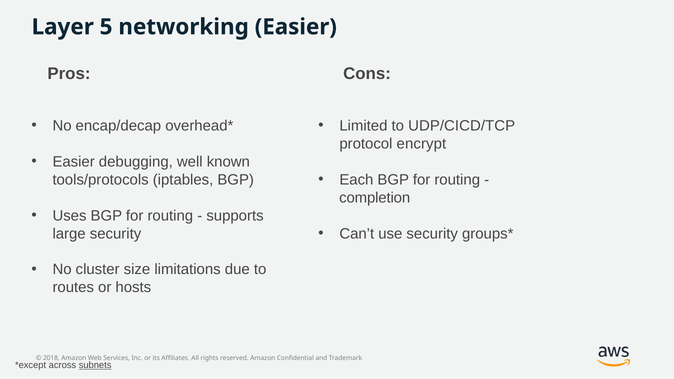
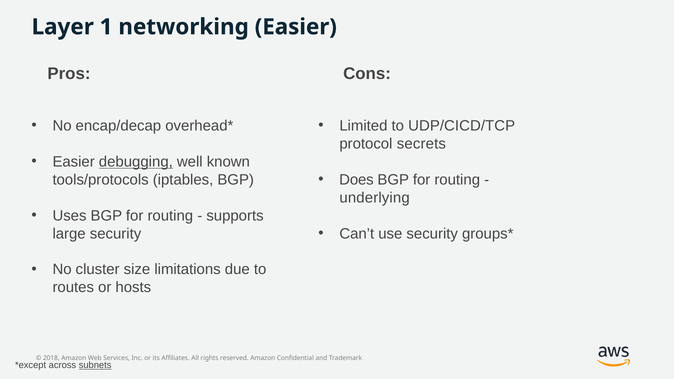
5: 5 -> 1
encrypt: encrypt -> secrets
debugging underline: none -> present
Each: Each -> Does
completion: completion -> underlying
